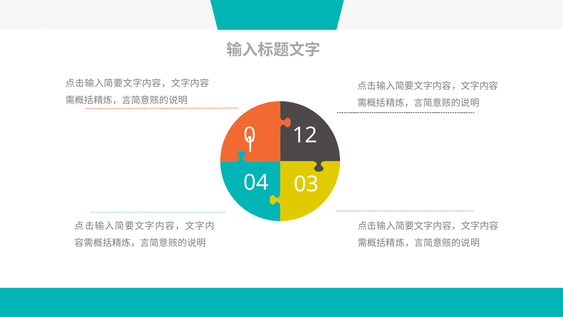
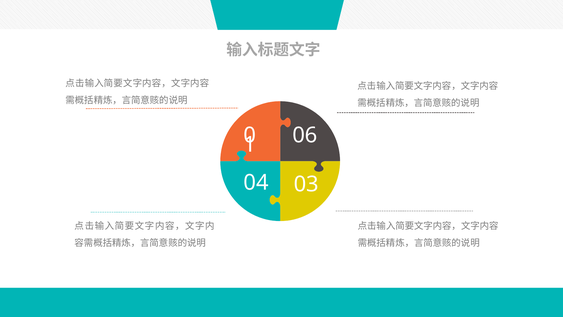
12: 12 -> 06
